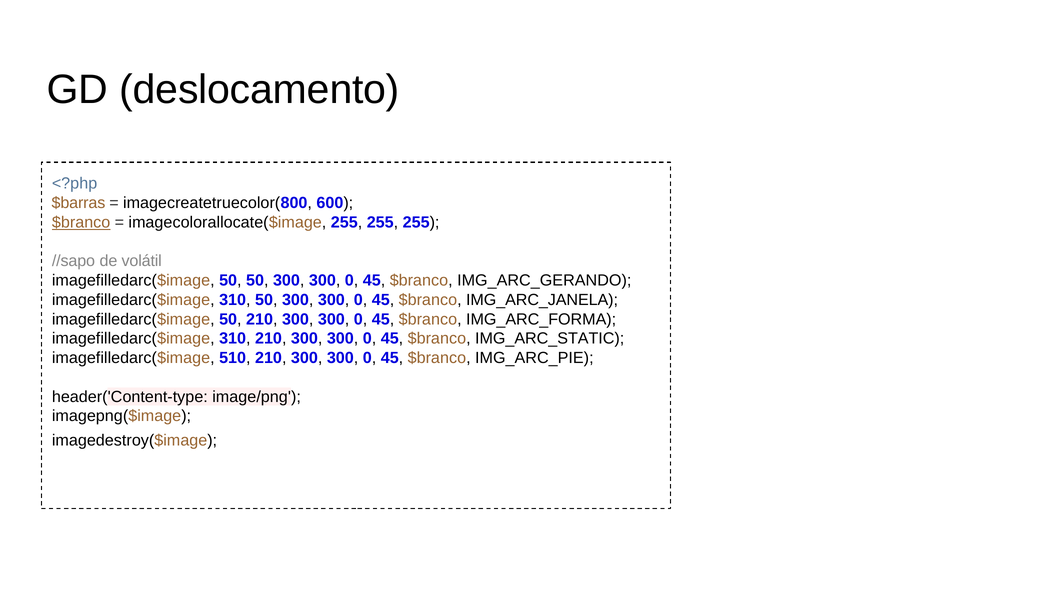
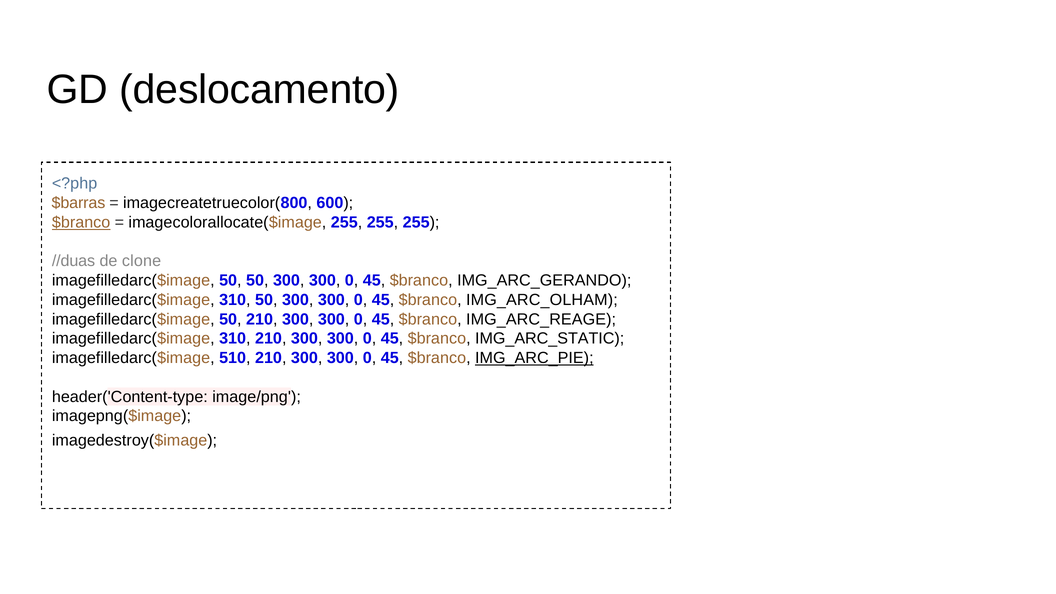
//sapo: //sapo -> //duas
volátil: volátil -> clone
IMG_ARC_JANELA: IMG_ARC_JANELA -> IMG_ARC_OLHAM
IMG_ARC_FORMA: IMG_ARC_FORMA -> IMG_ARC_REAGE
IMG_ARC_PIE underline: none -> present
